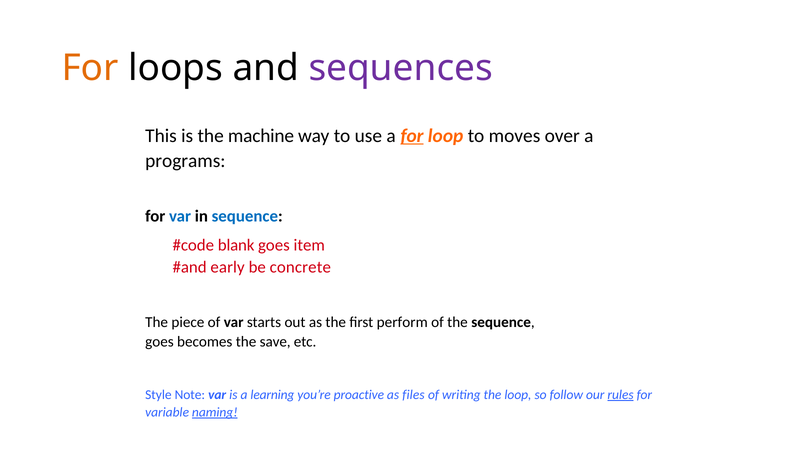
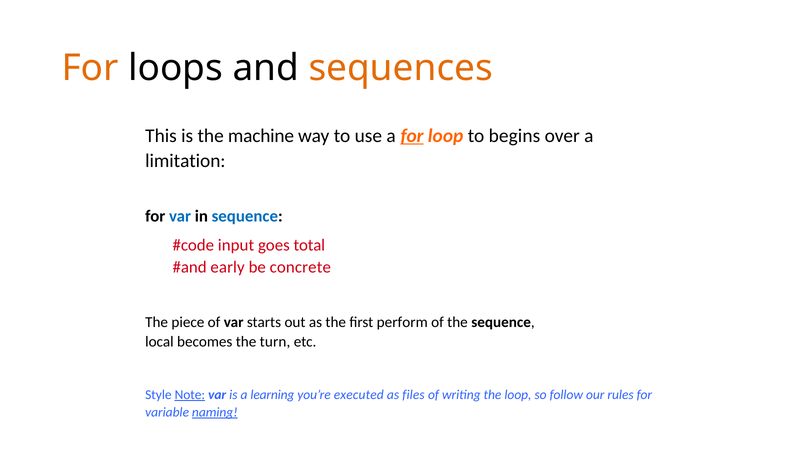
sequences colour: purple -> orange
moves: moves -> begins
programs: programs -> limitation
blank: blank -> input
item: item -> total
goes at (159, 342): goes -> local
save: save -> turn
Note underline: none -> present
proactive: proactive -> executed
rules underline: present -> none
